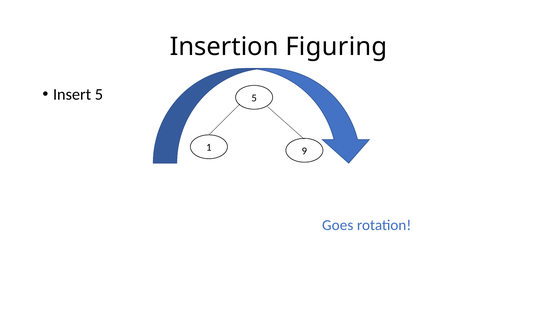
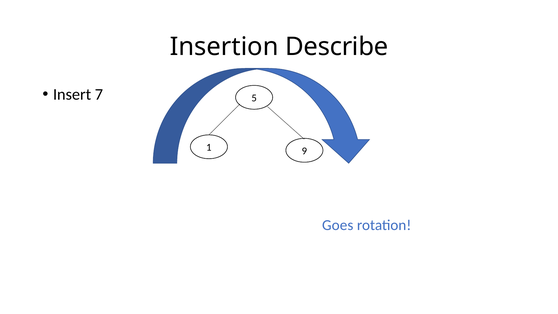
Figuring: Figuring -> Describe
Insert 5: 5 -> 7
